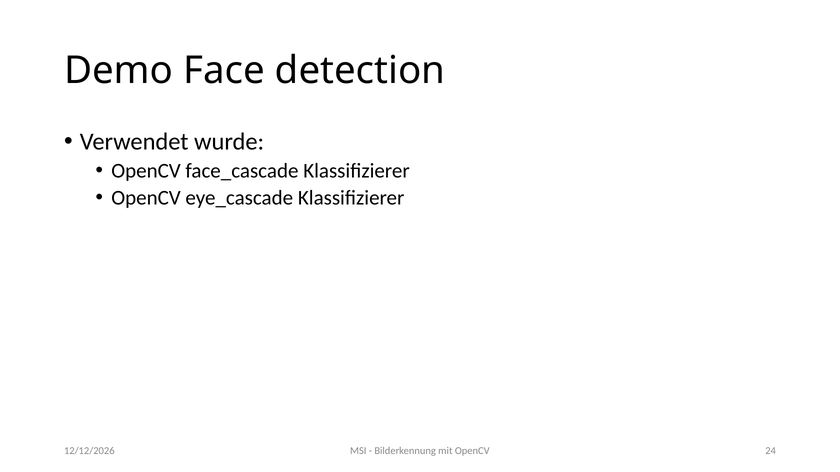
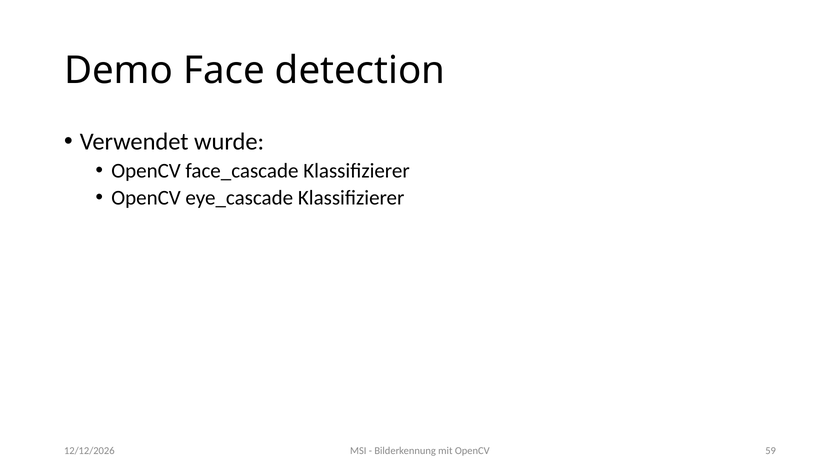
24: 24 -> 59
